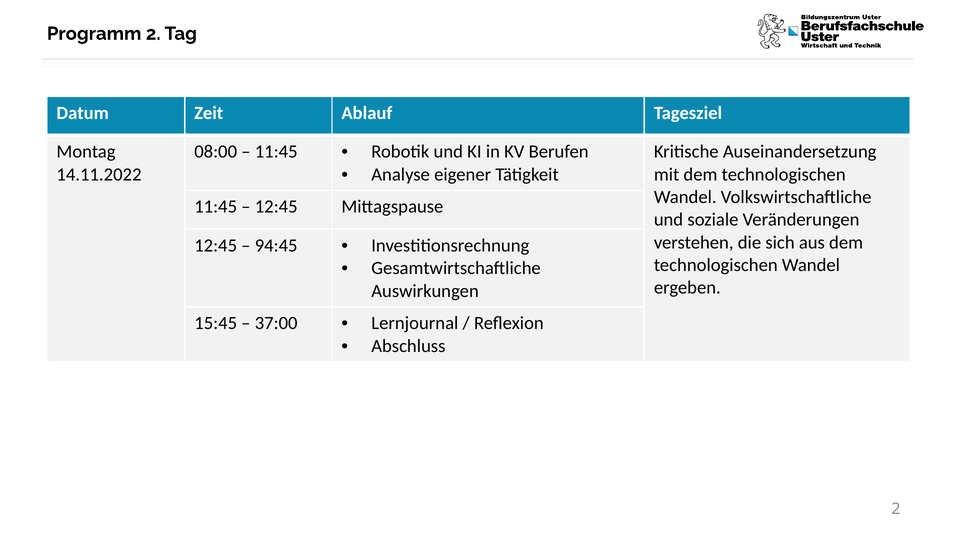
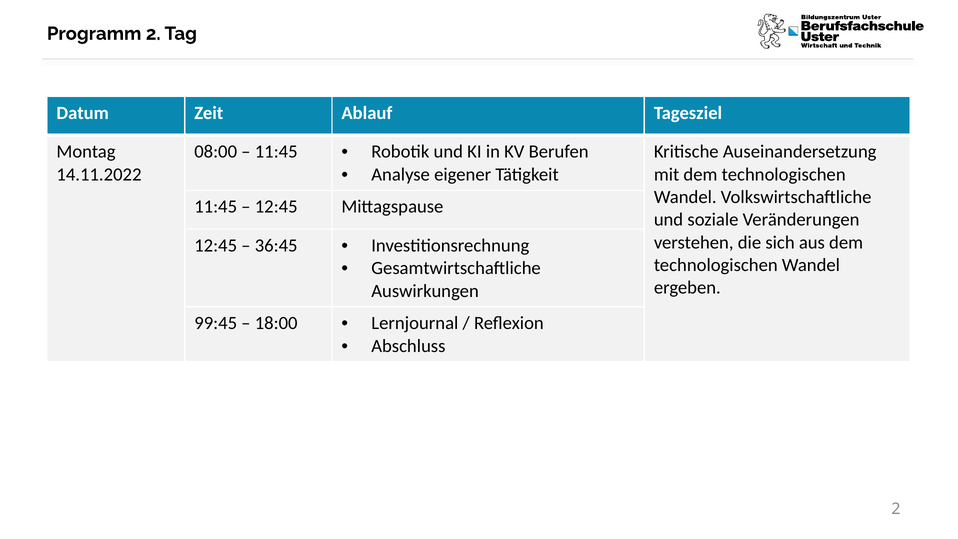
94:45: 94:45 -> 36:45
15:45: 15:45 -> 99:45
37:00: 37:00 -> 18:00
